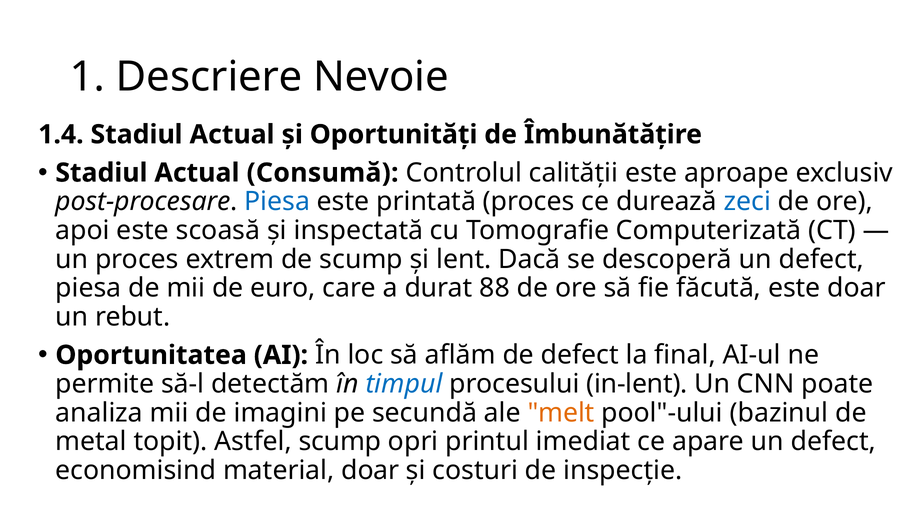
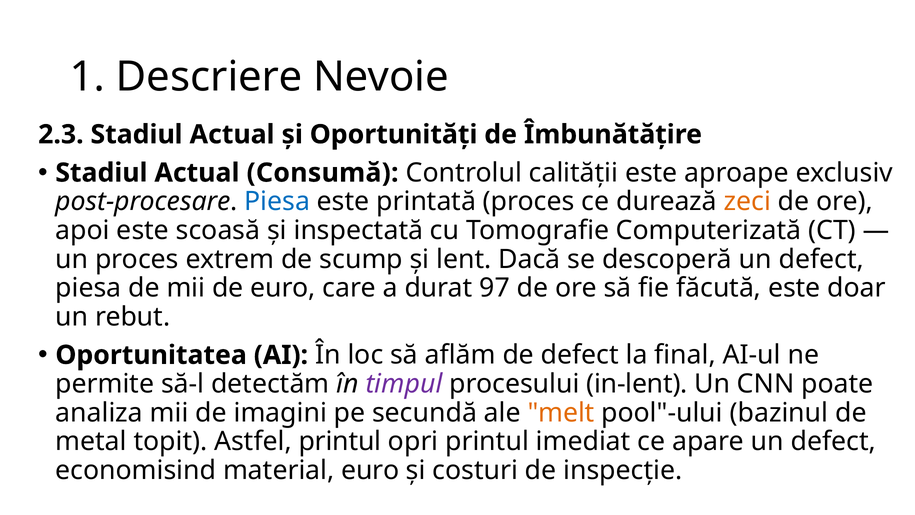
1.4: 1.4 -> 2.3
zeci colour: blue -> orange
88: 88 -> 97
timpul colour: blue -> purple
Astfel scump: scump -> printul
material doar: doar -> euro
